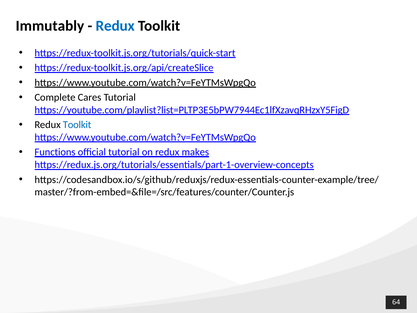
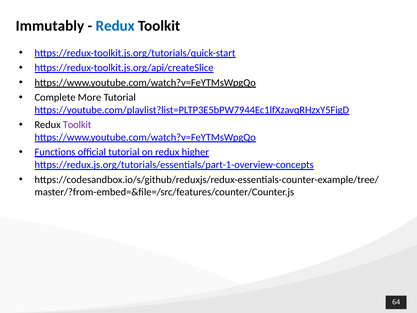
Cares: Cares -> More
Toolkit at (77, 125) colour: blue -> purple
makes: makes -> higher
